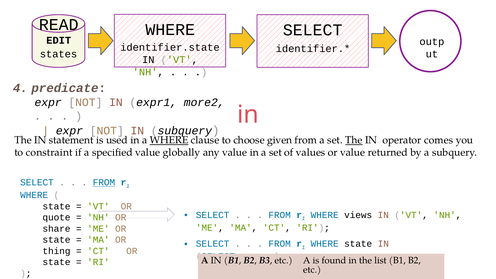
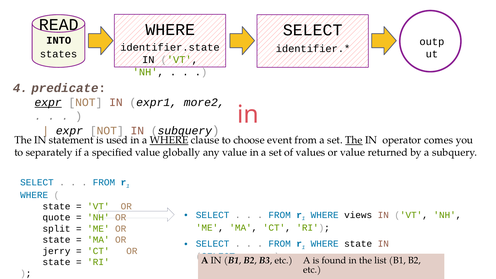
EDIT: EDIT -> INTO
expr at (48, 102) underline: none -> present
given: given -> event
constraint: constraint -> separately
FROM at (104, 183) underline: present -> none
share: share -> split
thing: thing -> jerry
